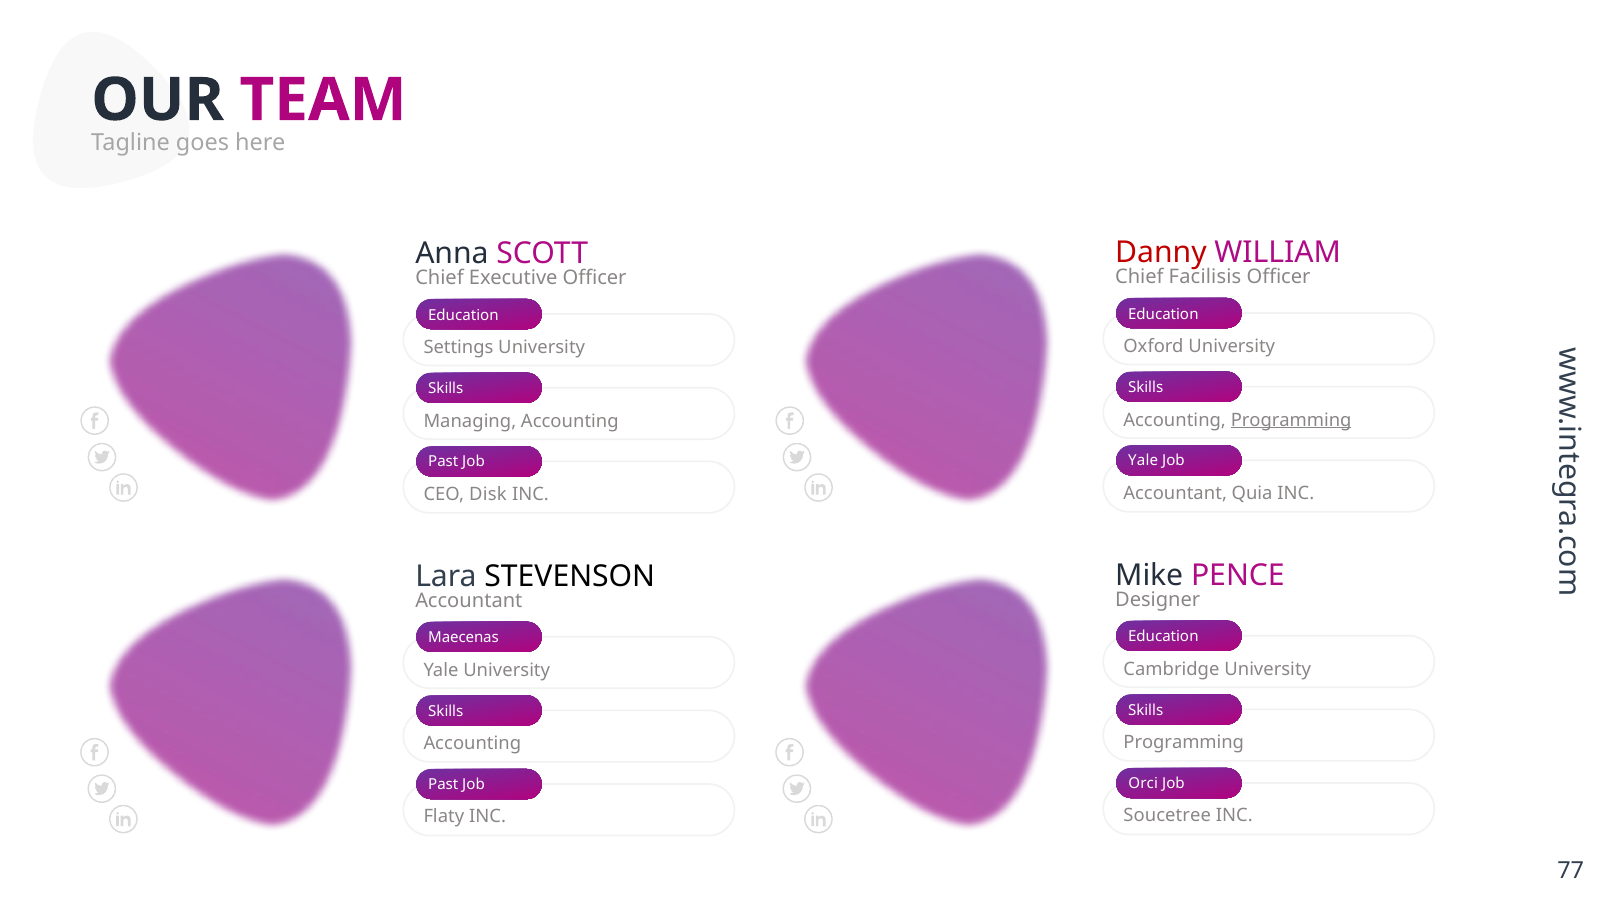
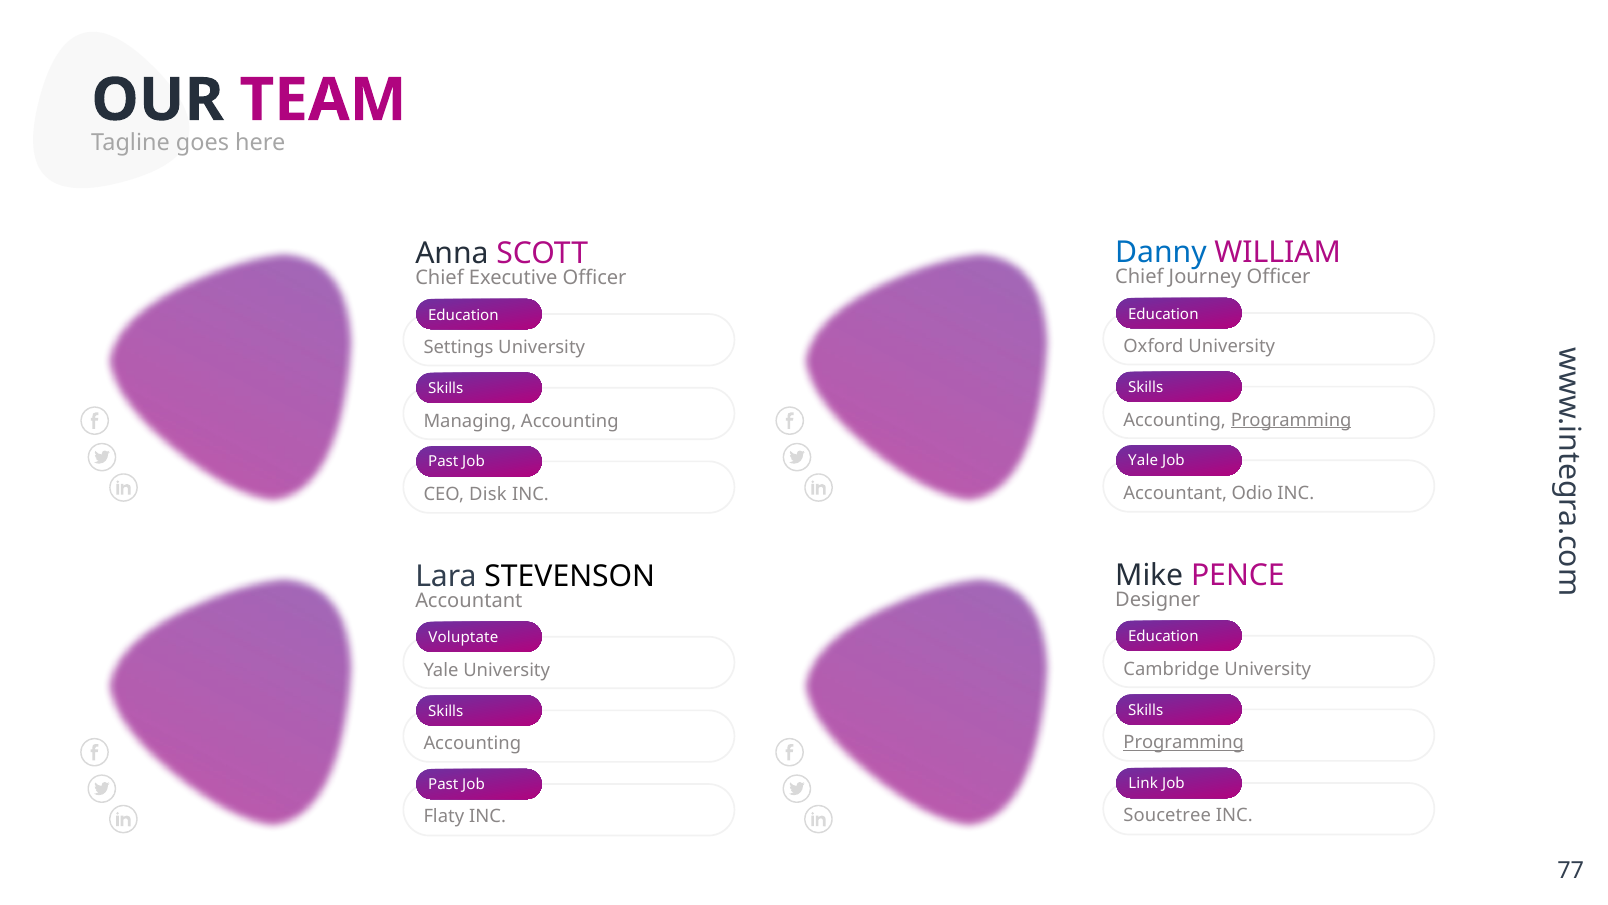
Danny colour: red -> blue
Facilisis: Facilisis -> Journey
Quia: Quia -> Odio
Maecenas: Maecenas -> Voluptate
Programming at (1184, 742) underline: none -> present
Orci: Orci -> Link
